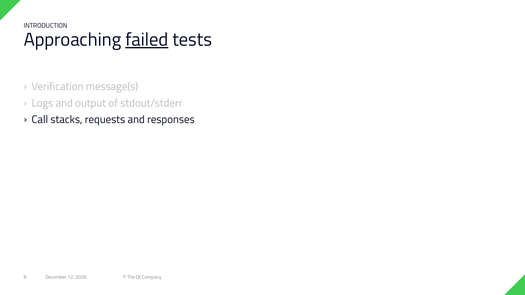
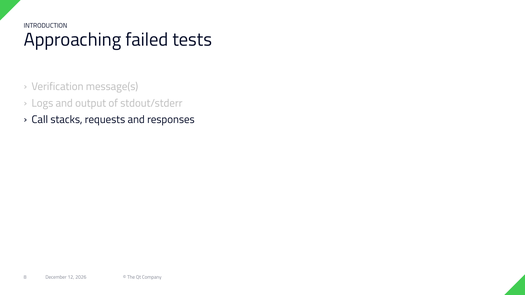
failed underline: present -> none
